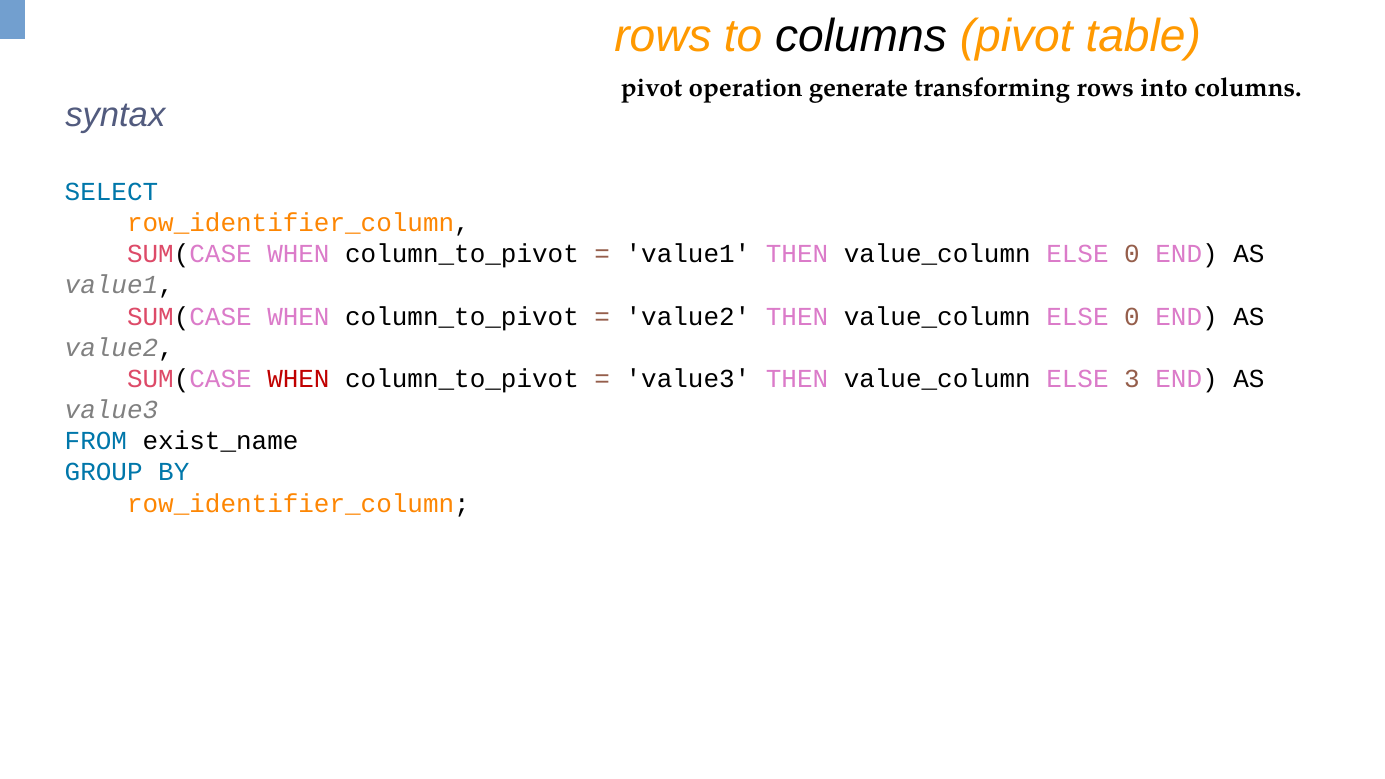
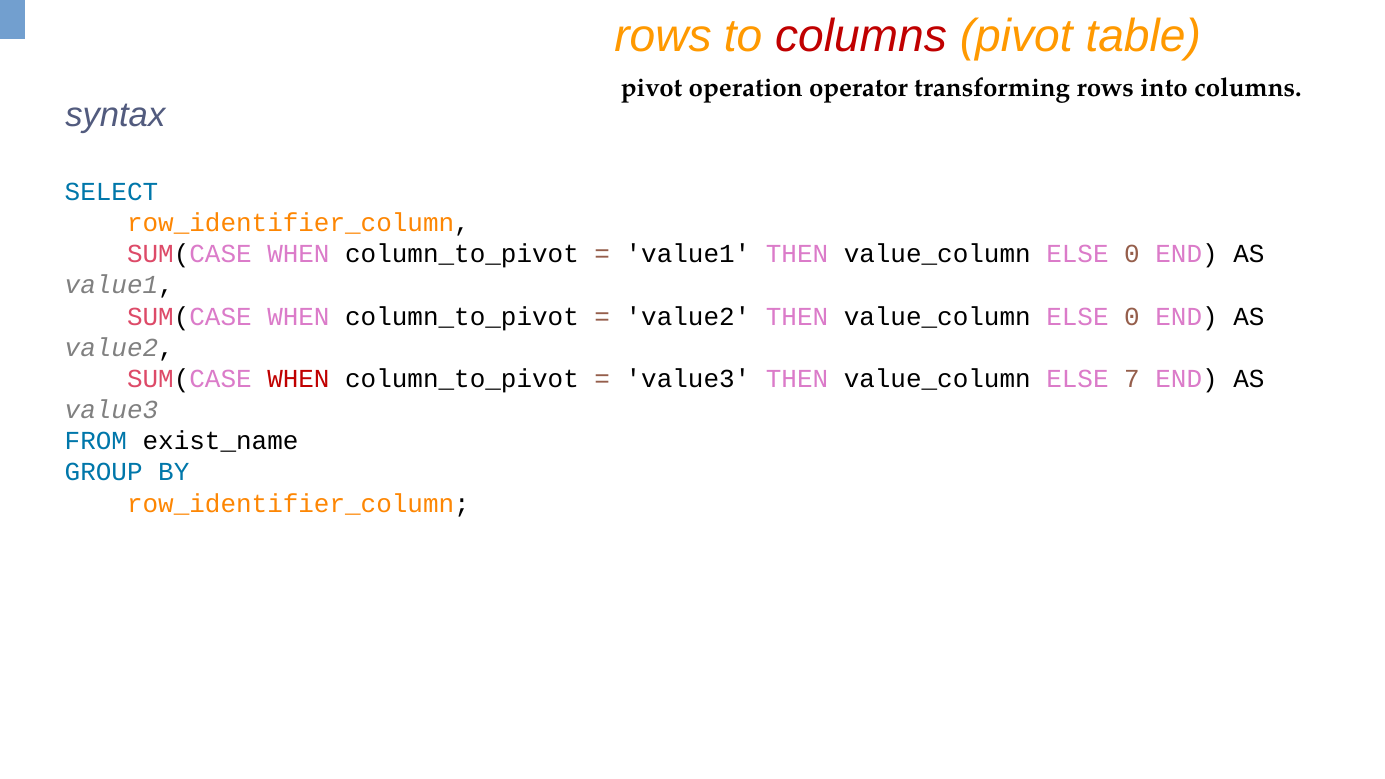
columns at (861, 36) colour: black -> red
generate: generate -> operator
3: 3 -> 7
